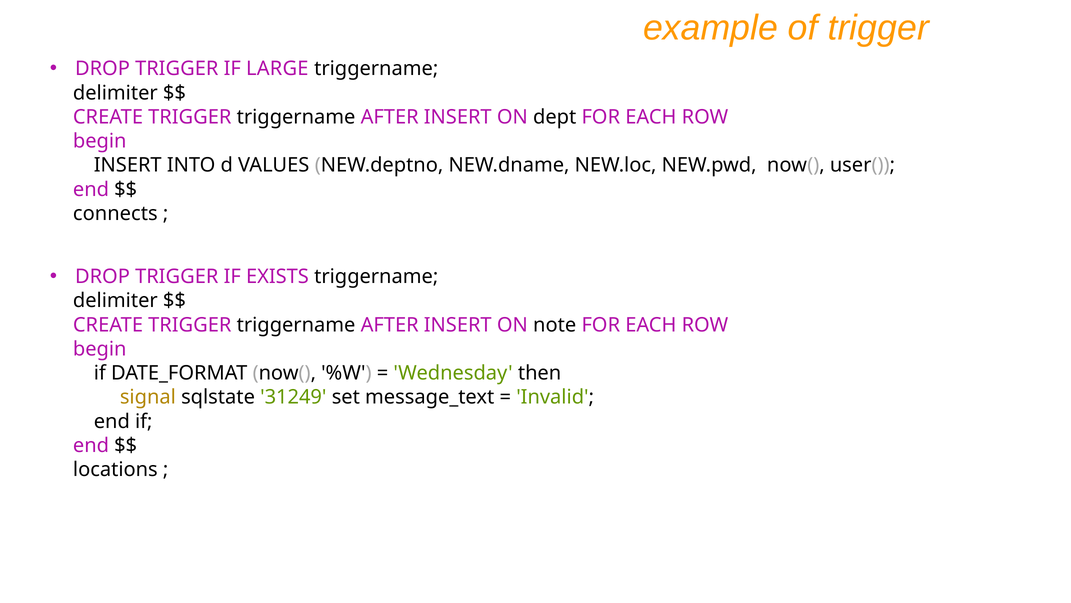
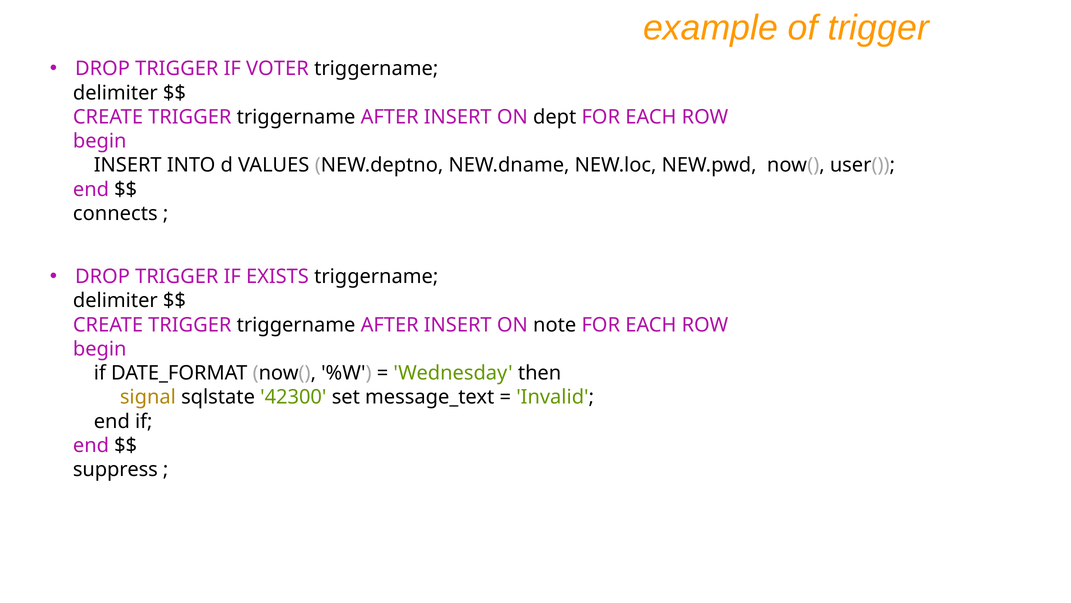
LARGE: LARGE -> VOTER
31249: 31249 -> 42300
locations: locations -> suppress
